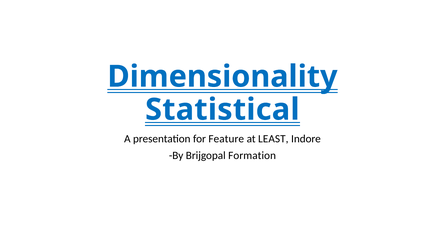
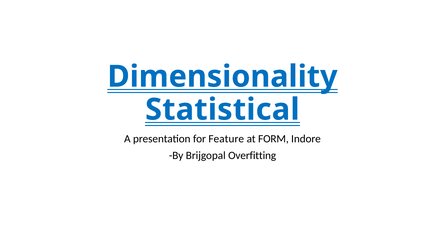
LEAST: LEAST -> FORM
Formation: Formation -> Overfitting
